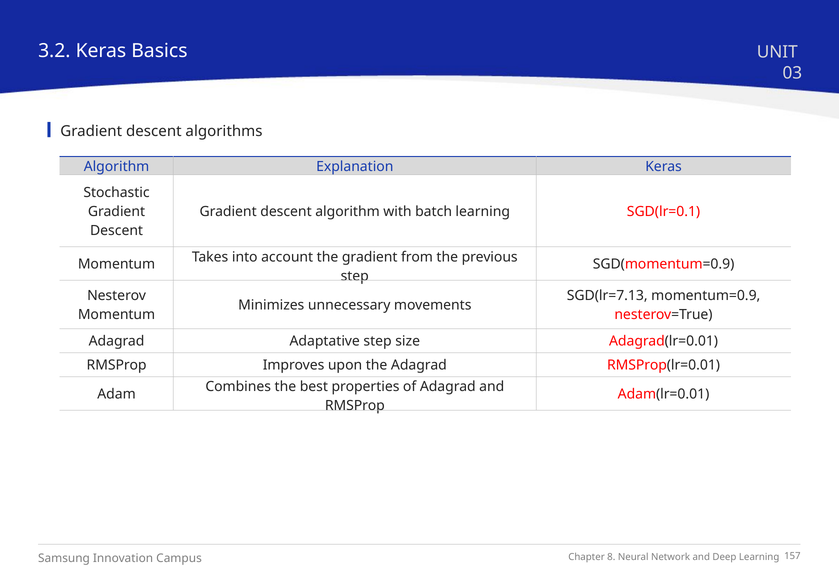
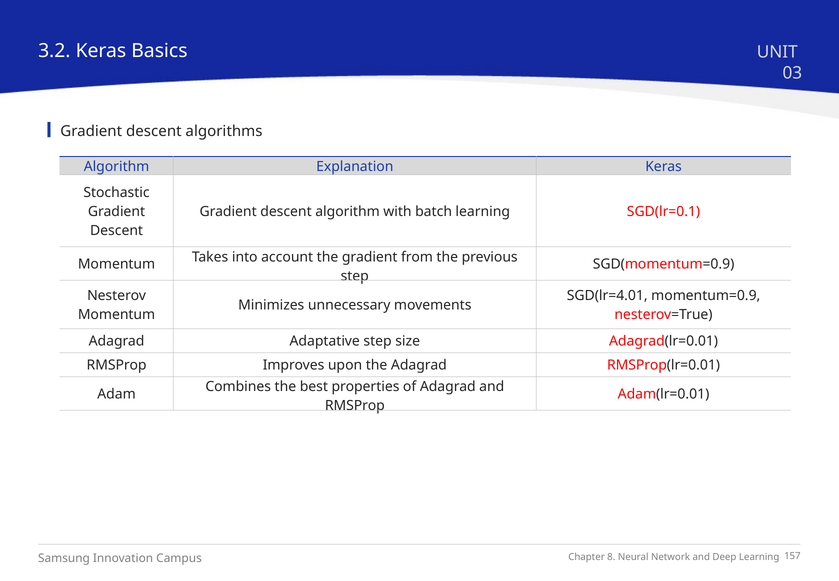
SGD(lr=7.13: SGD(lr=7.13 -> SGD(lr=4.01
